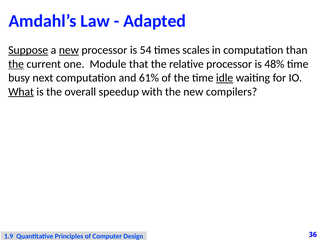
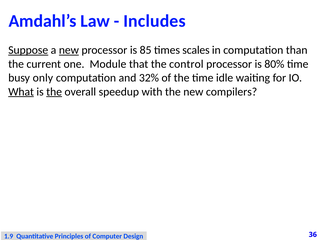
Adapted: Adapted -> Includes
54: 54 -> 85
the at (16, 64) underline: present -> none
relative: relative -> control
48%: 48% -> 80%
next: next -> only
61%: 61% -> 32%
idle underline: present -> none
the at (54, 92) underline: none -> present
